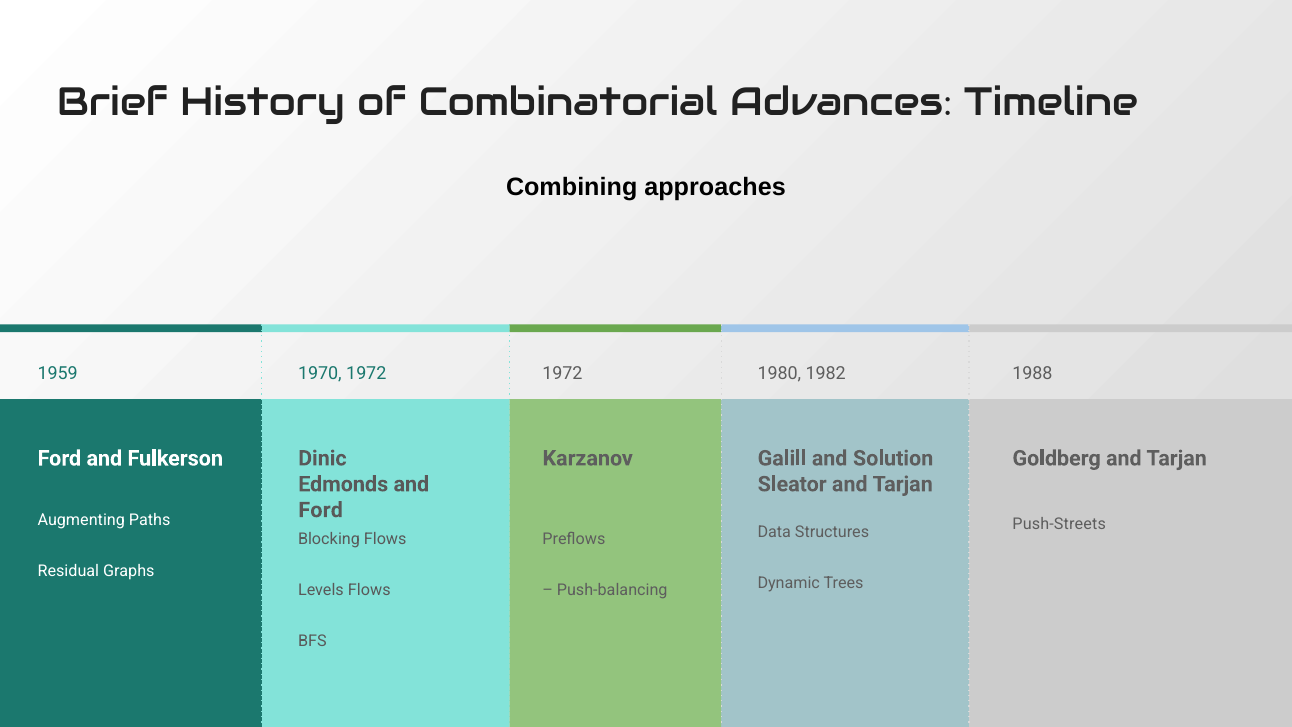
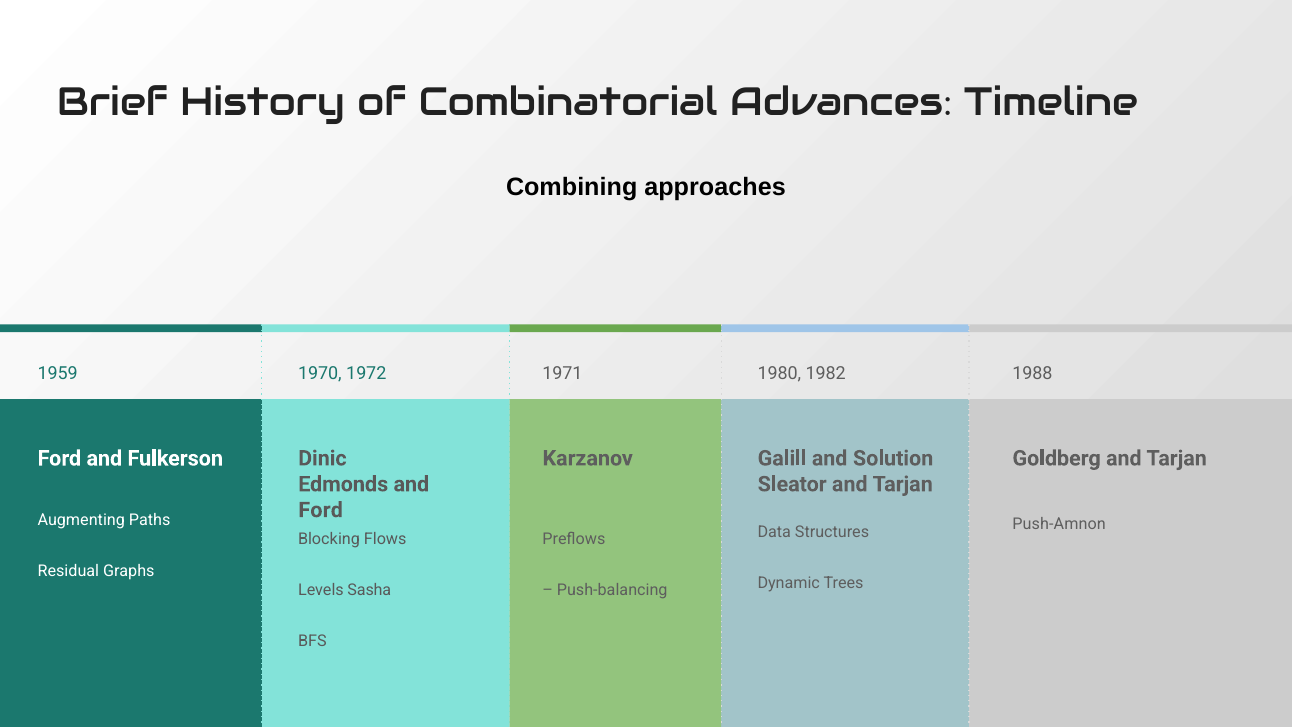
1972 at (562, 373): 1972 -> 1971
Push-Streets: Push-Streets -> Push-Amnon
Levels Flows: Flows -> Sasha
